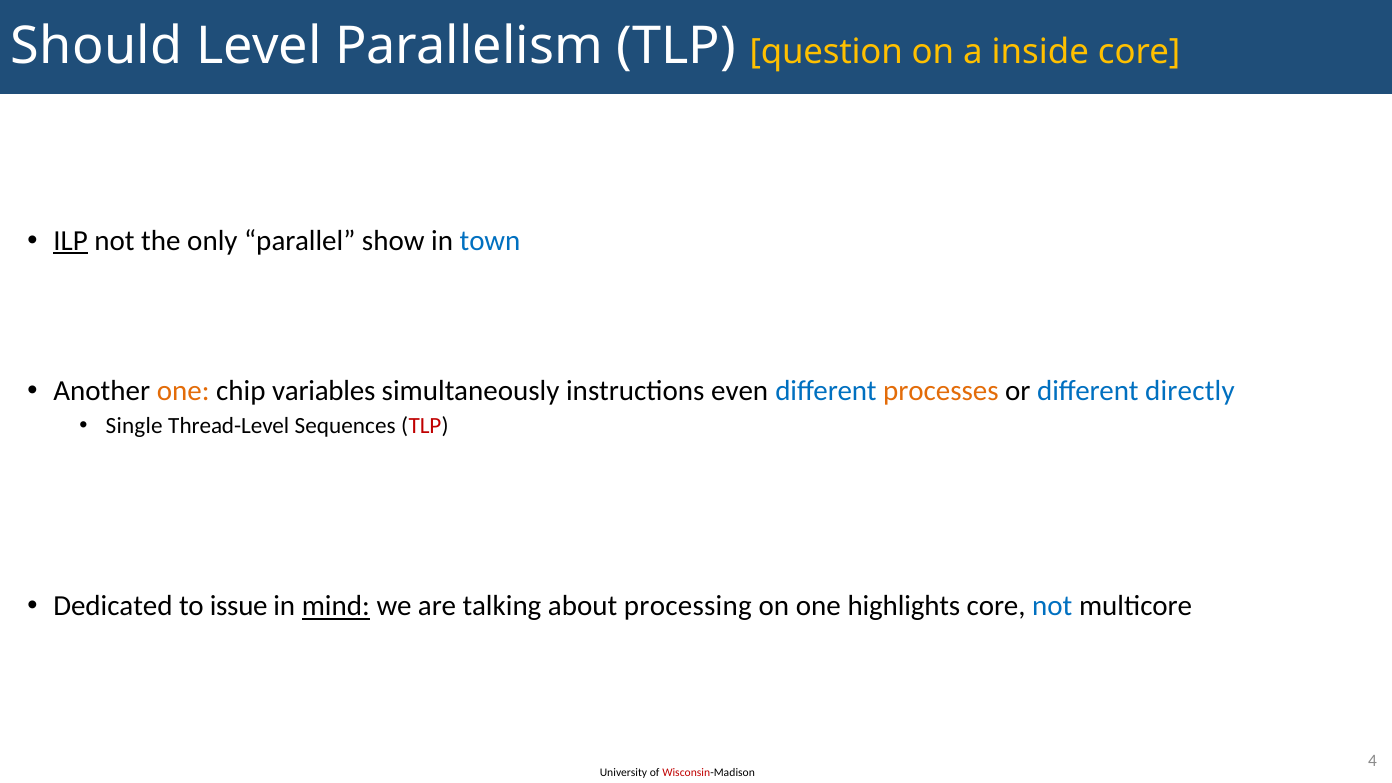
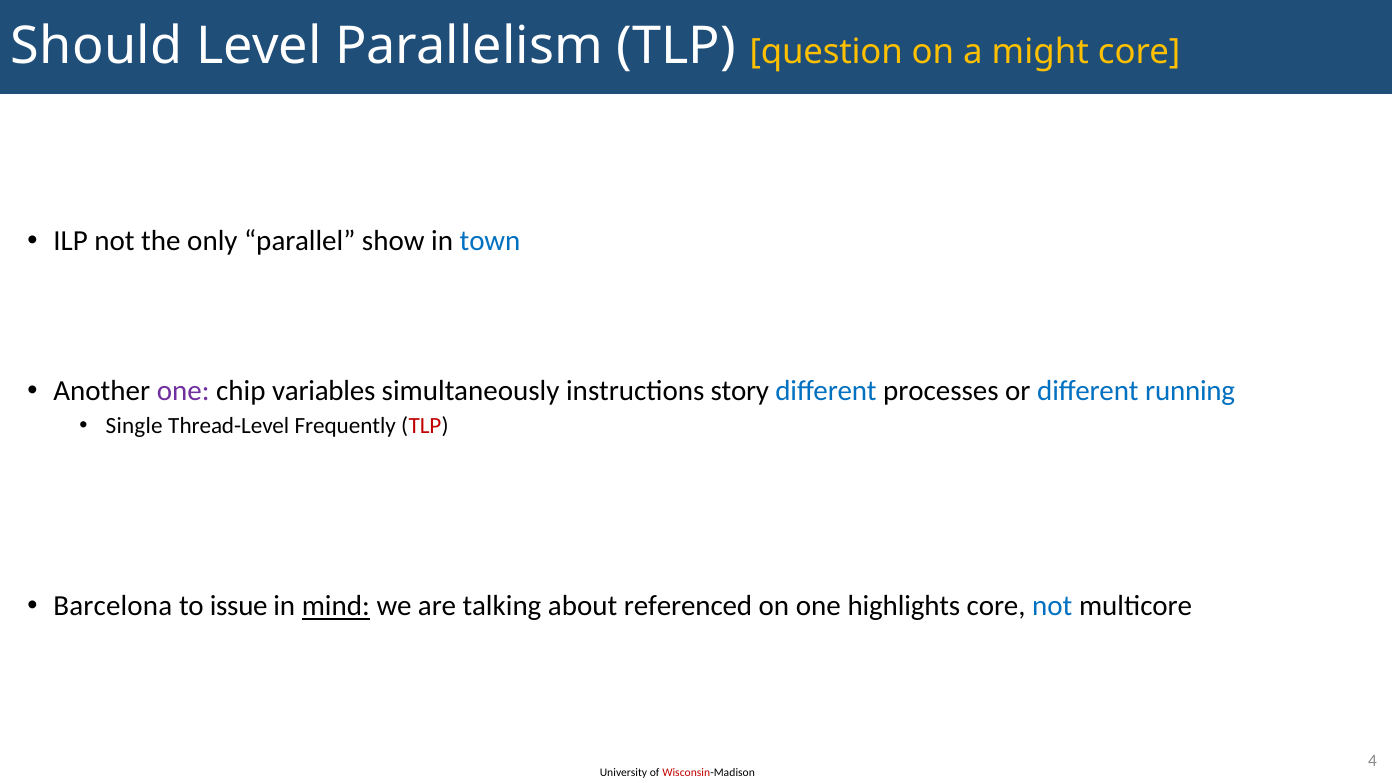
inside: inside -> might
ILP underline: present -> none
one at (183, 391) colour: orange -> purple
even: even -> story
processes colour: orange -> black
directly: directly -> running
Sequences: Sequences -> Frequently
Dedicated: Dedicated -> Barcelona
processing: processing -> referenced
